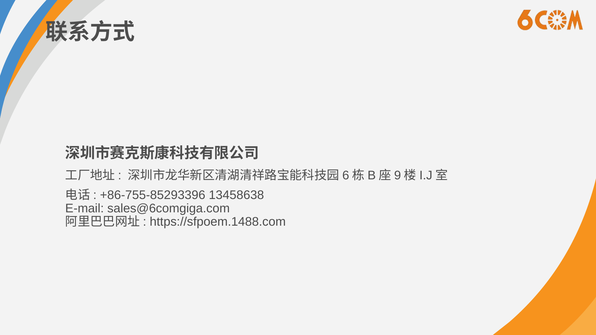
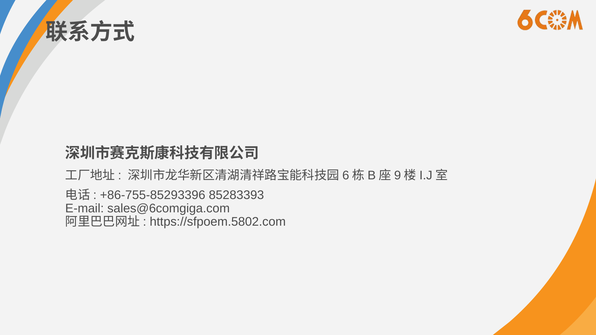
13458638: 13458638 -> 85283393
https://sfpoem.1488.com: https://sfpoem.1488.com -> https://sfpoem.5802.com
